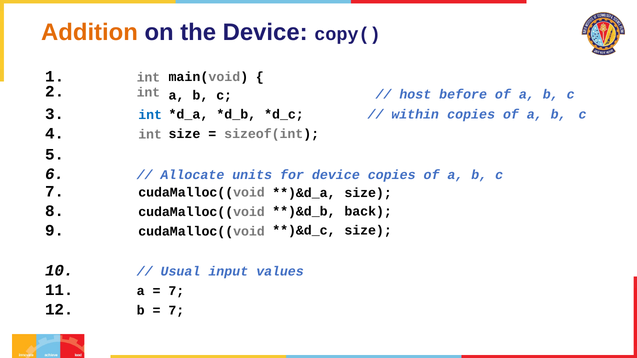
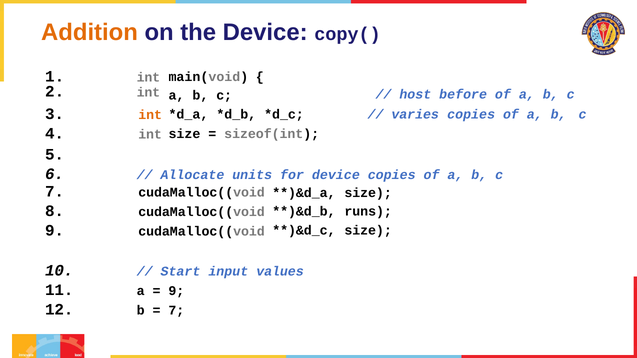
int at (150, 115) colour: blue -> orange
within: within -> varies
back: back -> runs
Usual: Usual -> Start
7 at (176, 291): 7 -> 9
